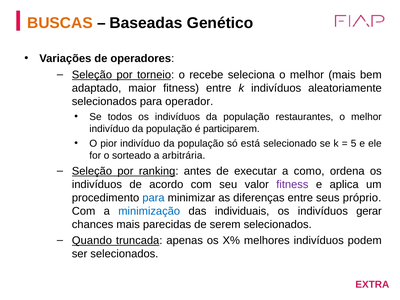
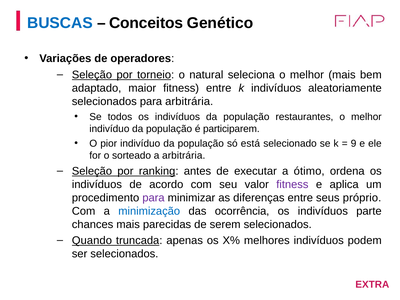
BUSCAS colour: orange -> blue
Baseadas: Baseadas -> Conceitos
recebe: recebe -> natural
para operador: operador -> arbitrária
5: 5 -> 9
como: como -> ótimo
para at (153, 198) colour: blue -> purple
individuais: individuais -> ocorrência
gerar: gerar -> parte
